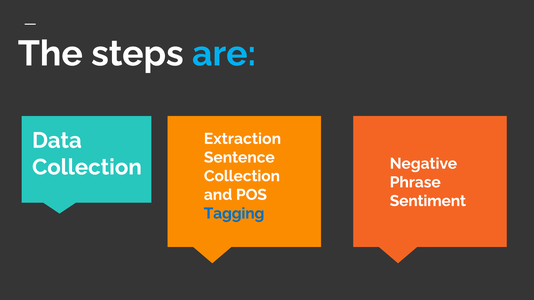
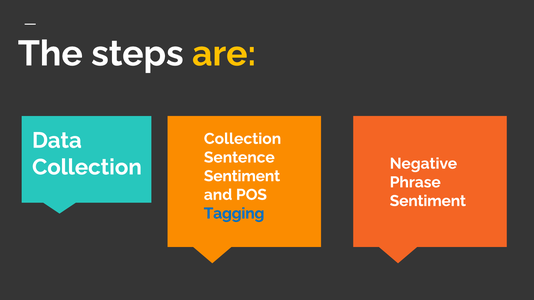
are colour: light blue -> yellow
Extraction at (242, 139): Extraction -> Collection
Collection at (242, 176): Collection -> Sentiment
